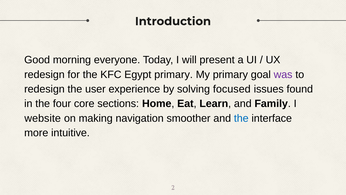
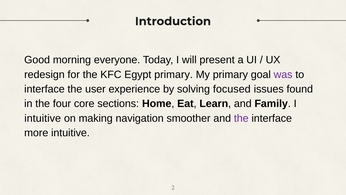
redesign at (44, 89): redesign -> interface
website at (43, 118): website -> intuitive
the at (241, 118) colour: blue -> purple
